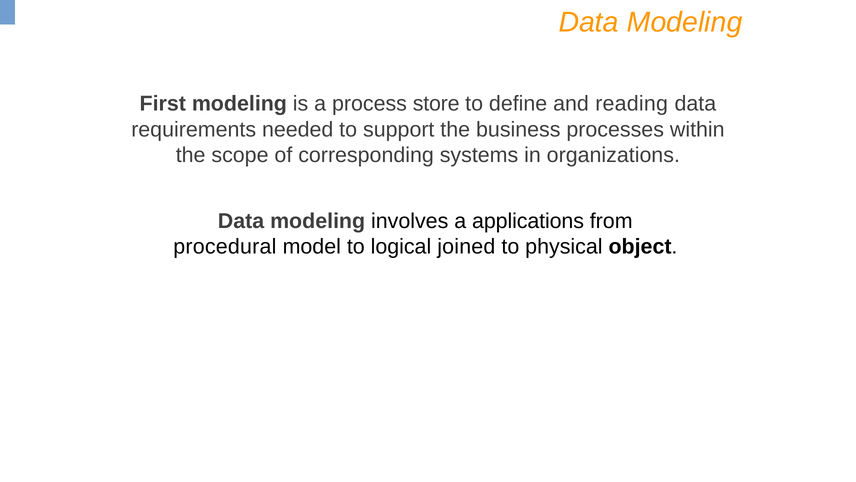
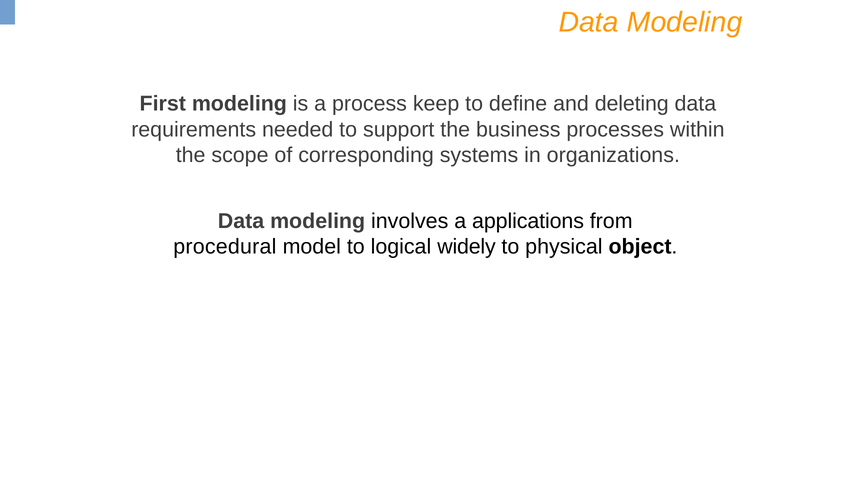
store: store -> keep
reading: reading -> deleting
joined: joined -> widely
